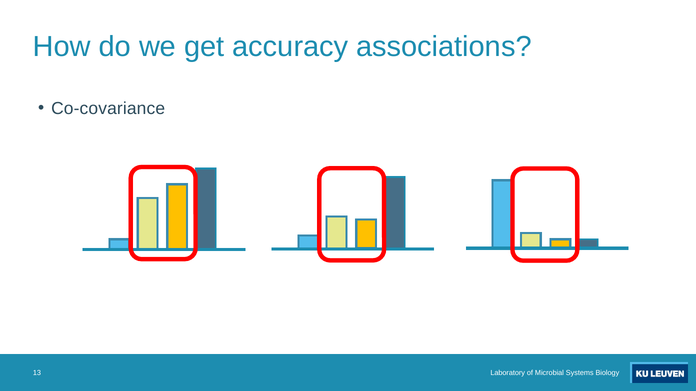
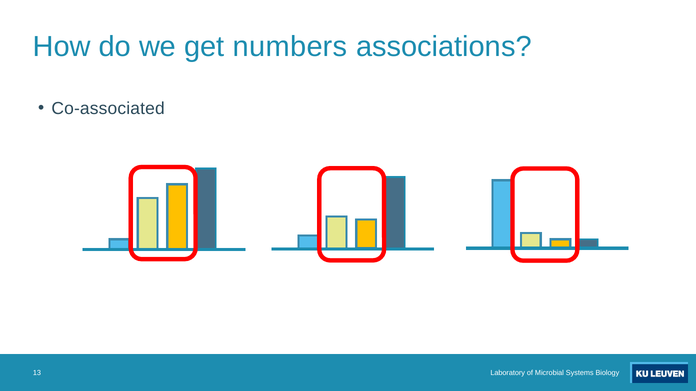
accuracy: accuracy -> numbers
Co-covariance: Co-covariance -> Co-associated
